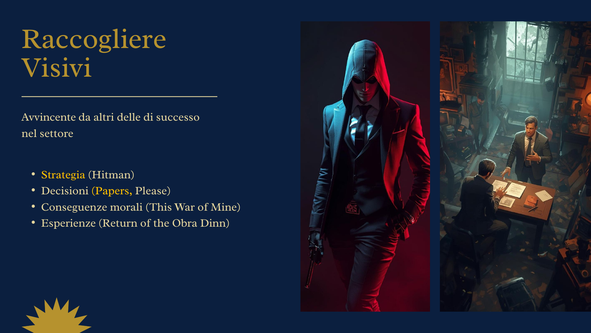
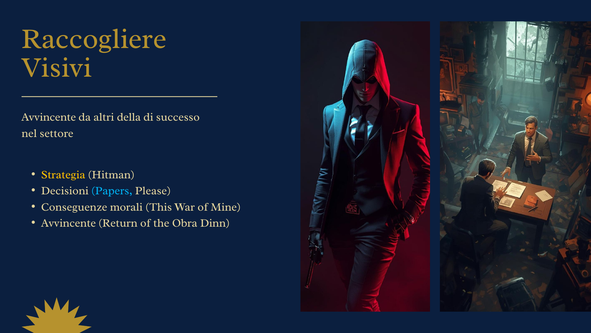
delle: delle -> della
Papers colour: yellow -> light blue
Esperienze at (68, 223): Esperienze -> Avvincente
